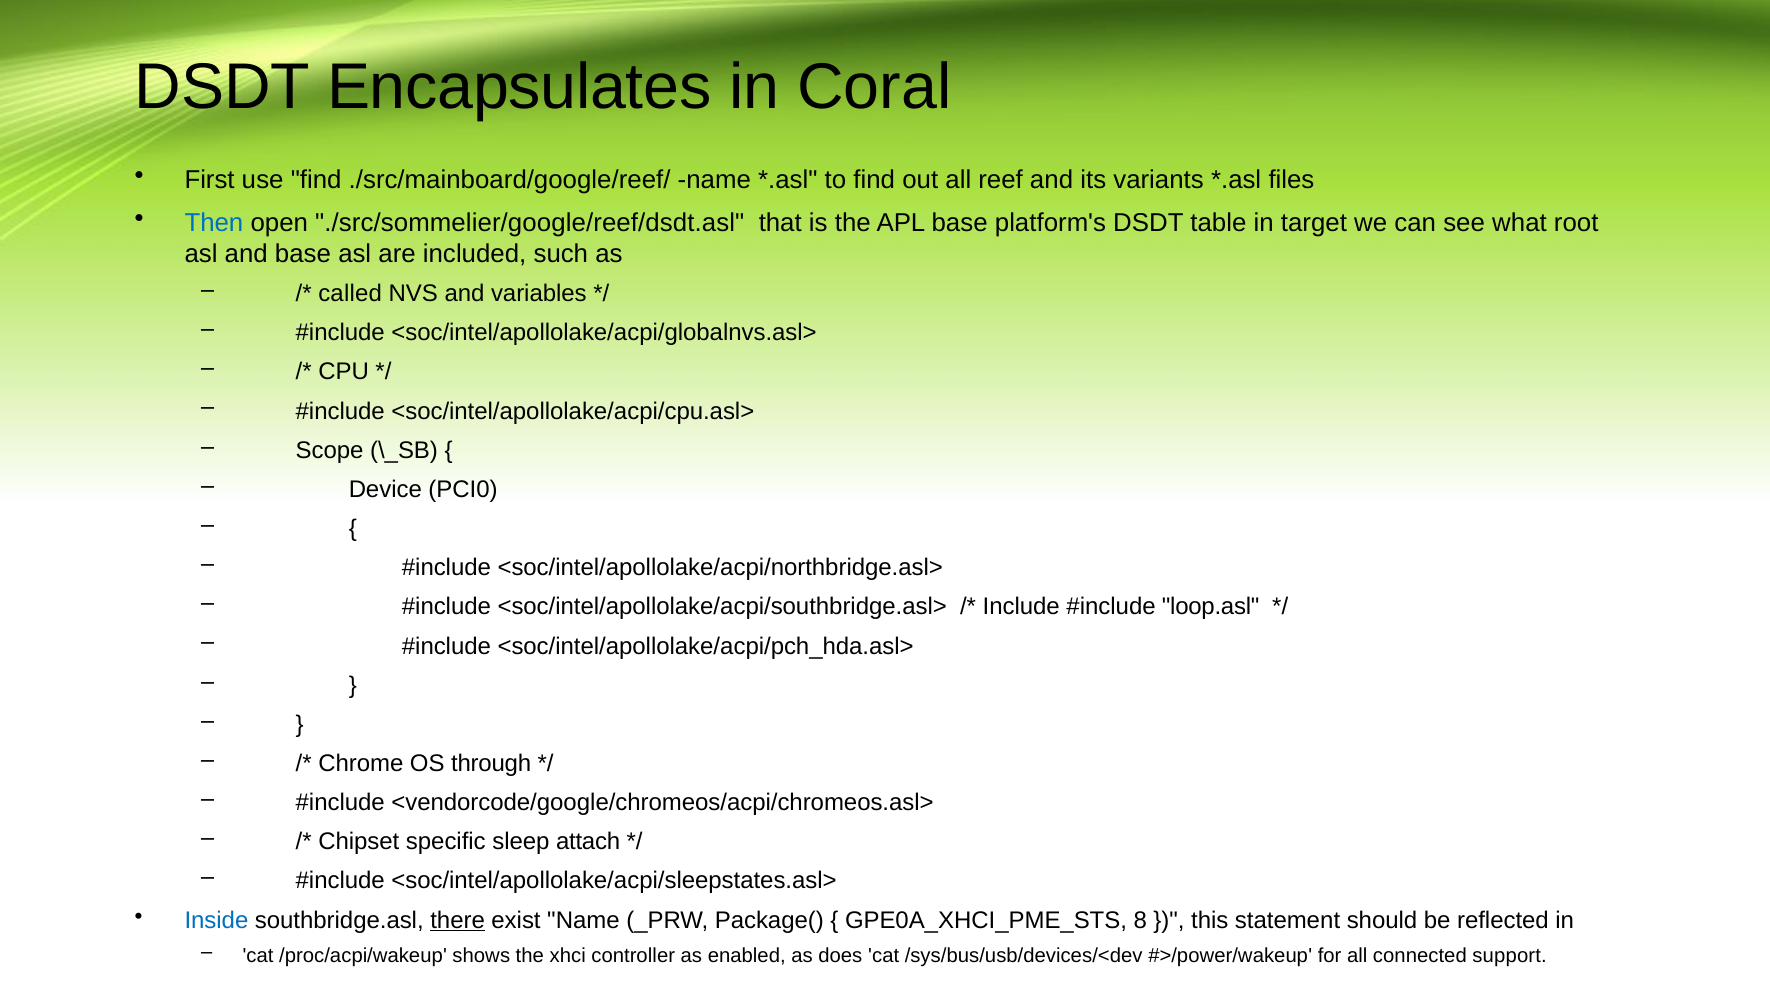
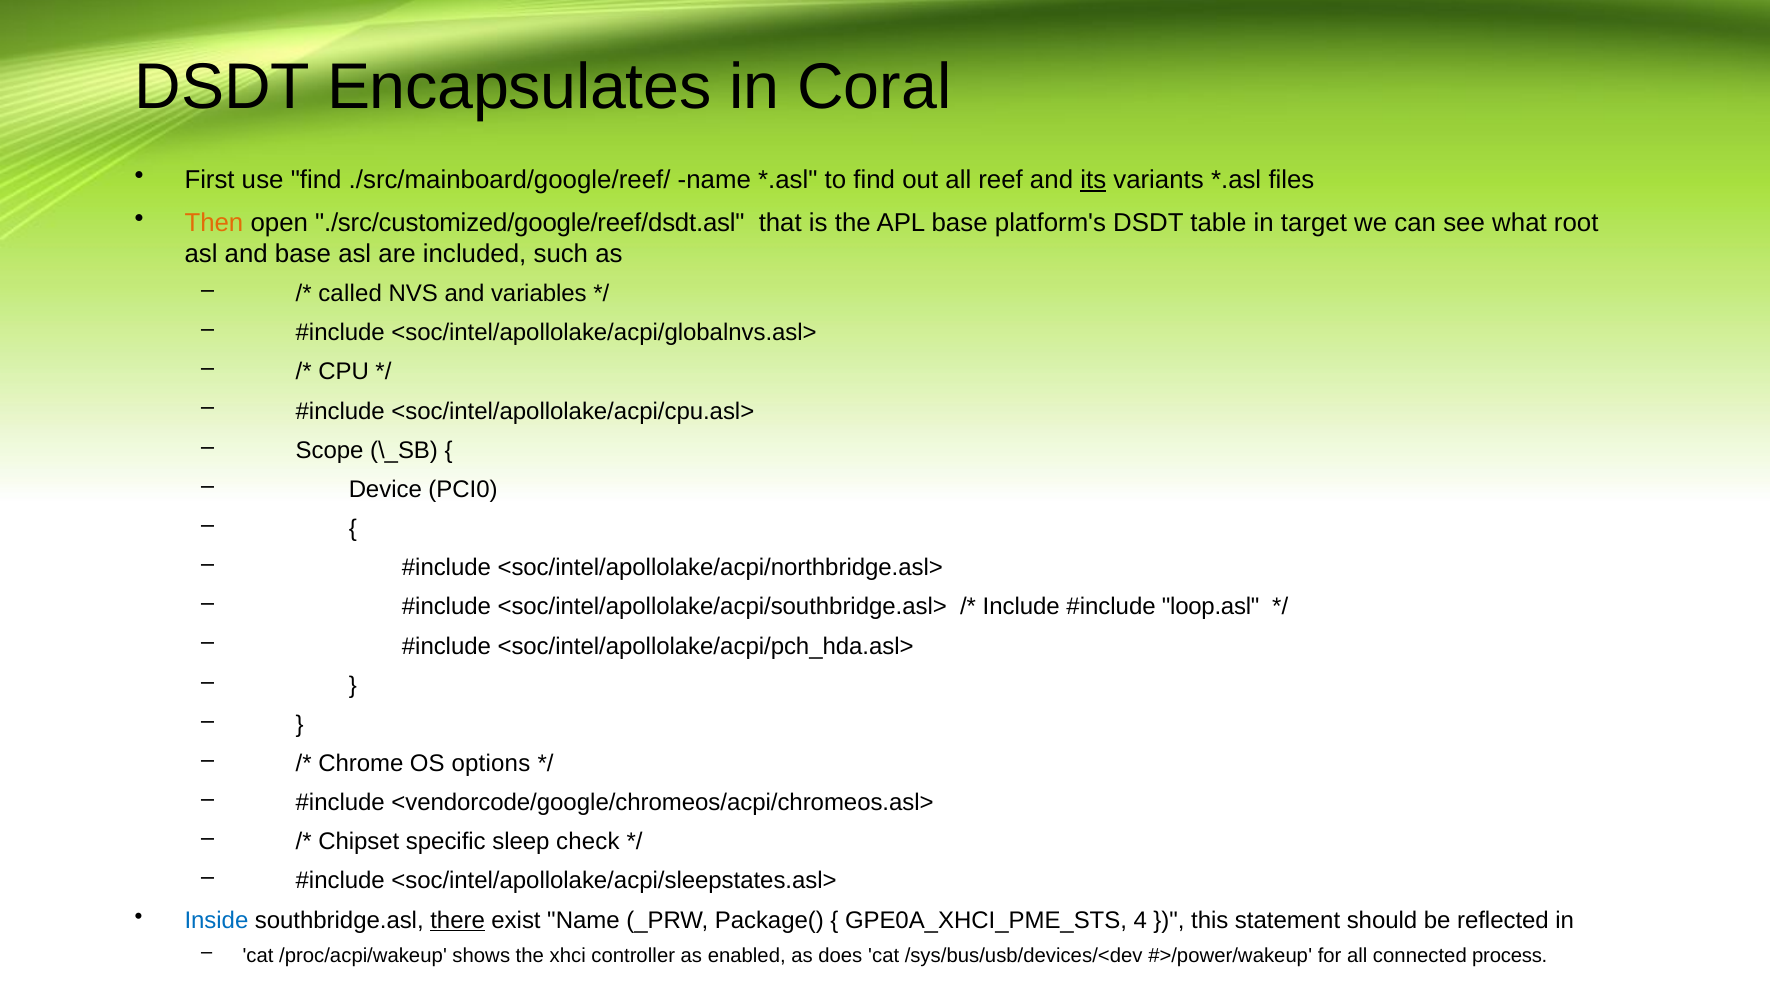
its underline: none -> present
Then colour: blue -> orange
./src/sommelier/google/reef/dsdt.asl: ./src/sommelier/google/reef/dsdt.asl -> ./src/customized/google/reef/dsdt.asl
through: through -> options
attach: attach -> check
8: 8 -> 4
support: support -> process
